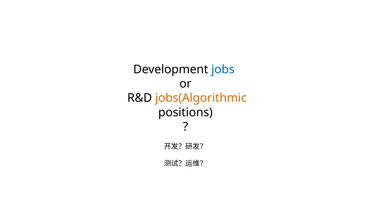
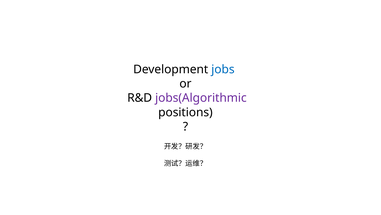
jobs(Algorithmic colour: orange -> purple
